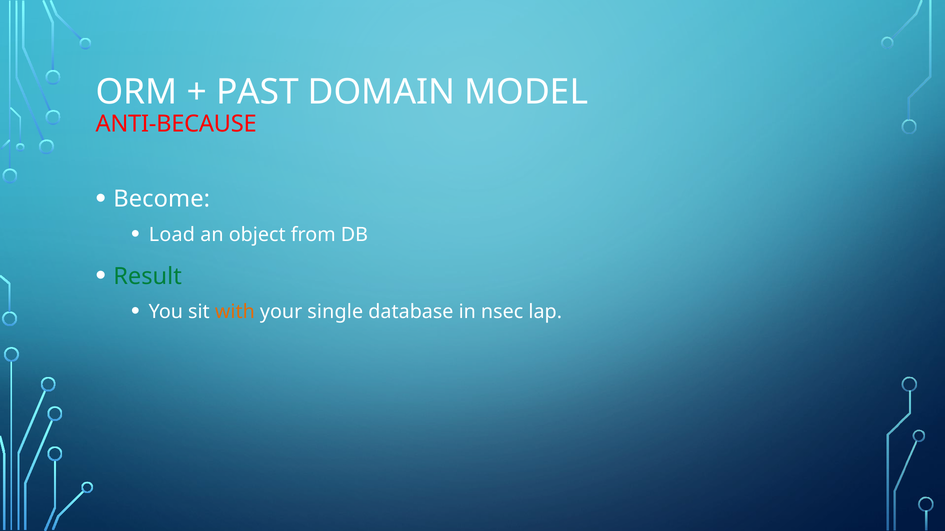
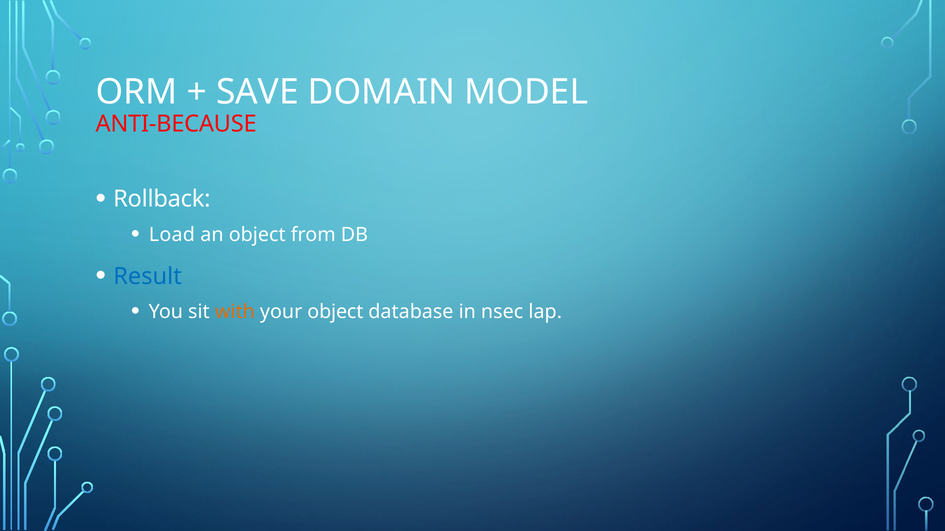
PAST: PAST -> SAVE
Become: Become -> Rollback
Result colour: green -> blue
your single: single -> object
